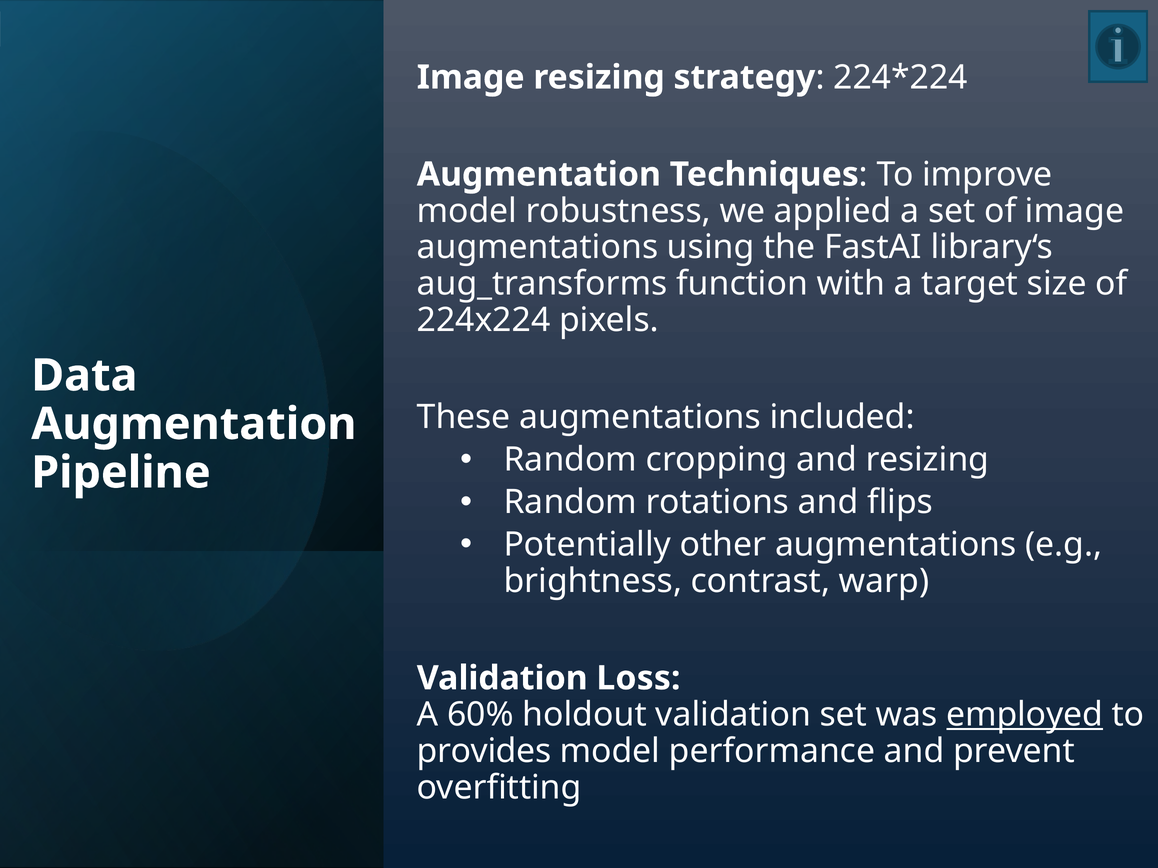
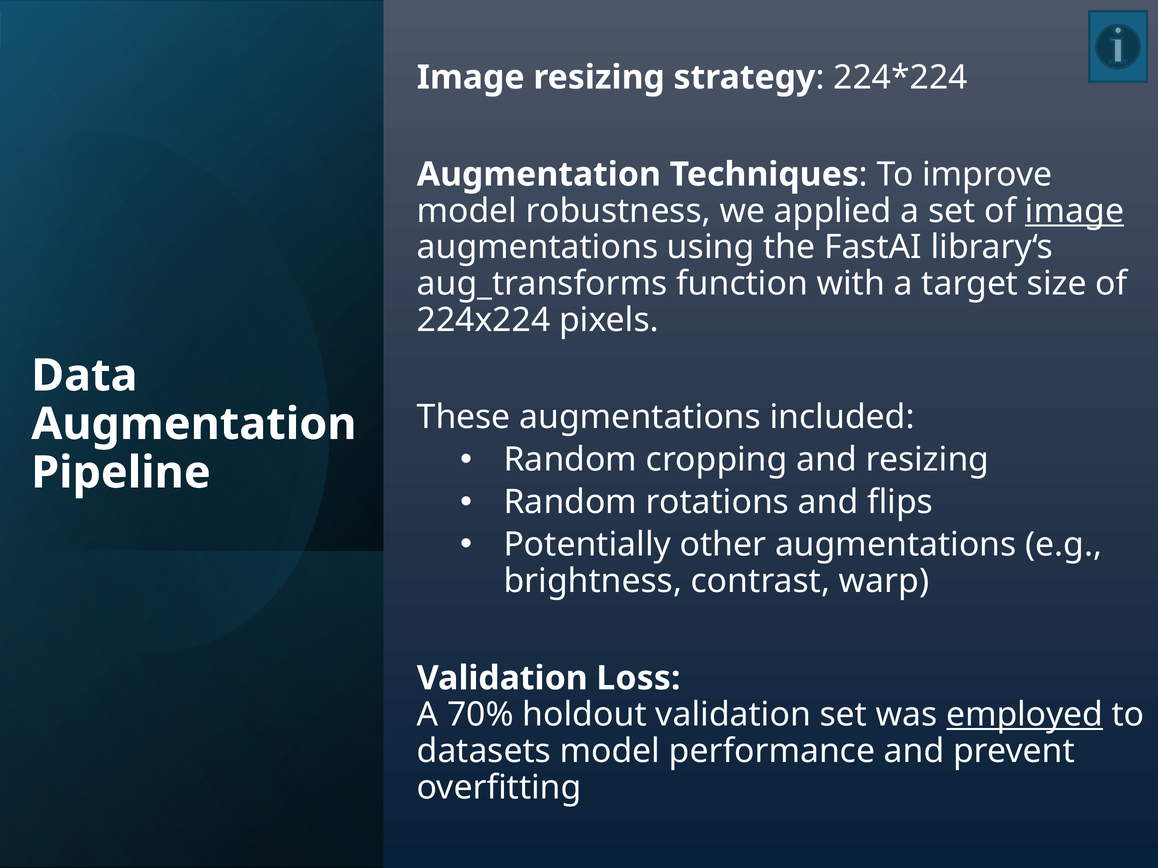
image at (1075, 211) underline: none -> present
60%: 60% -> 70%
provides: provides -> datasets
